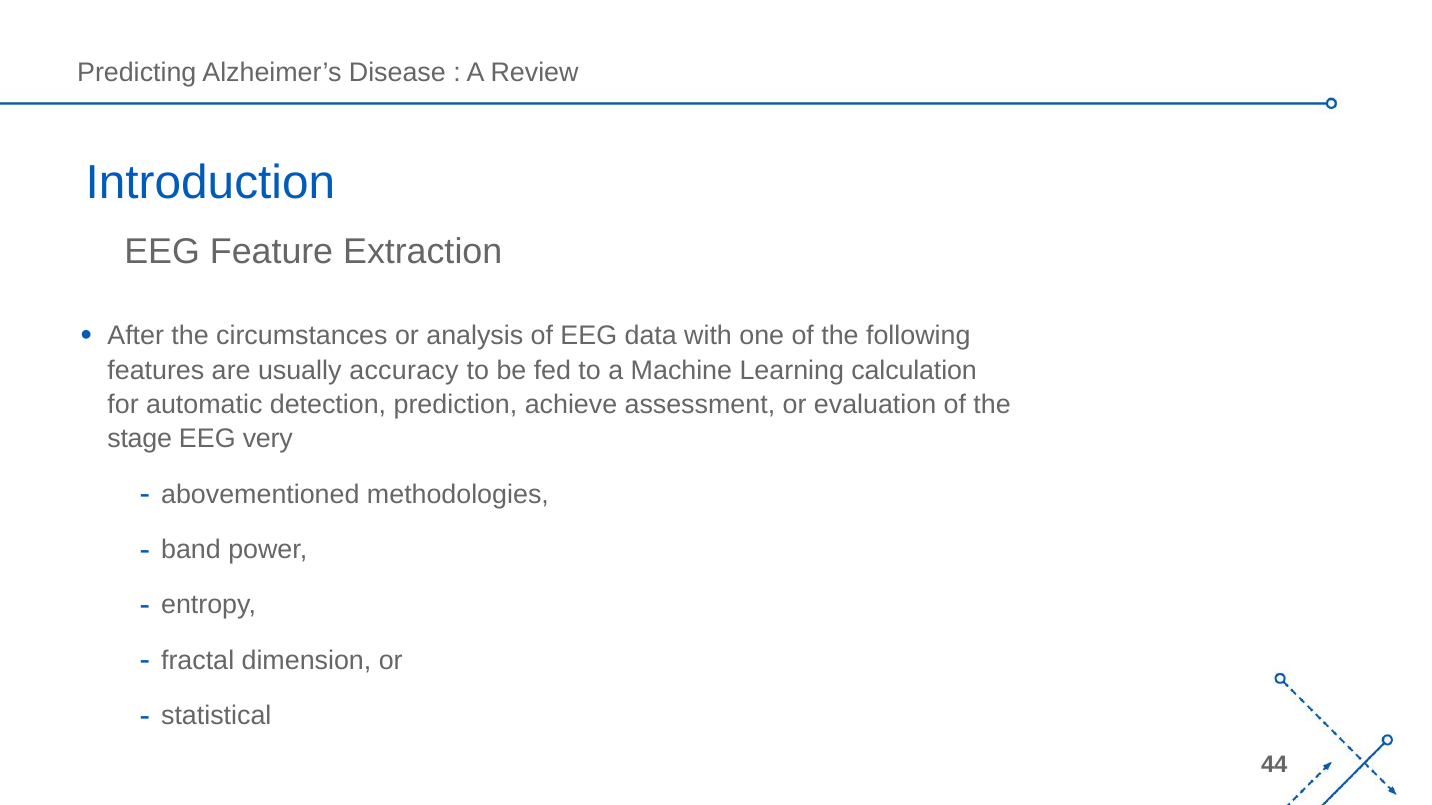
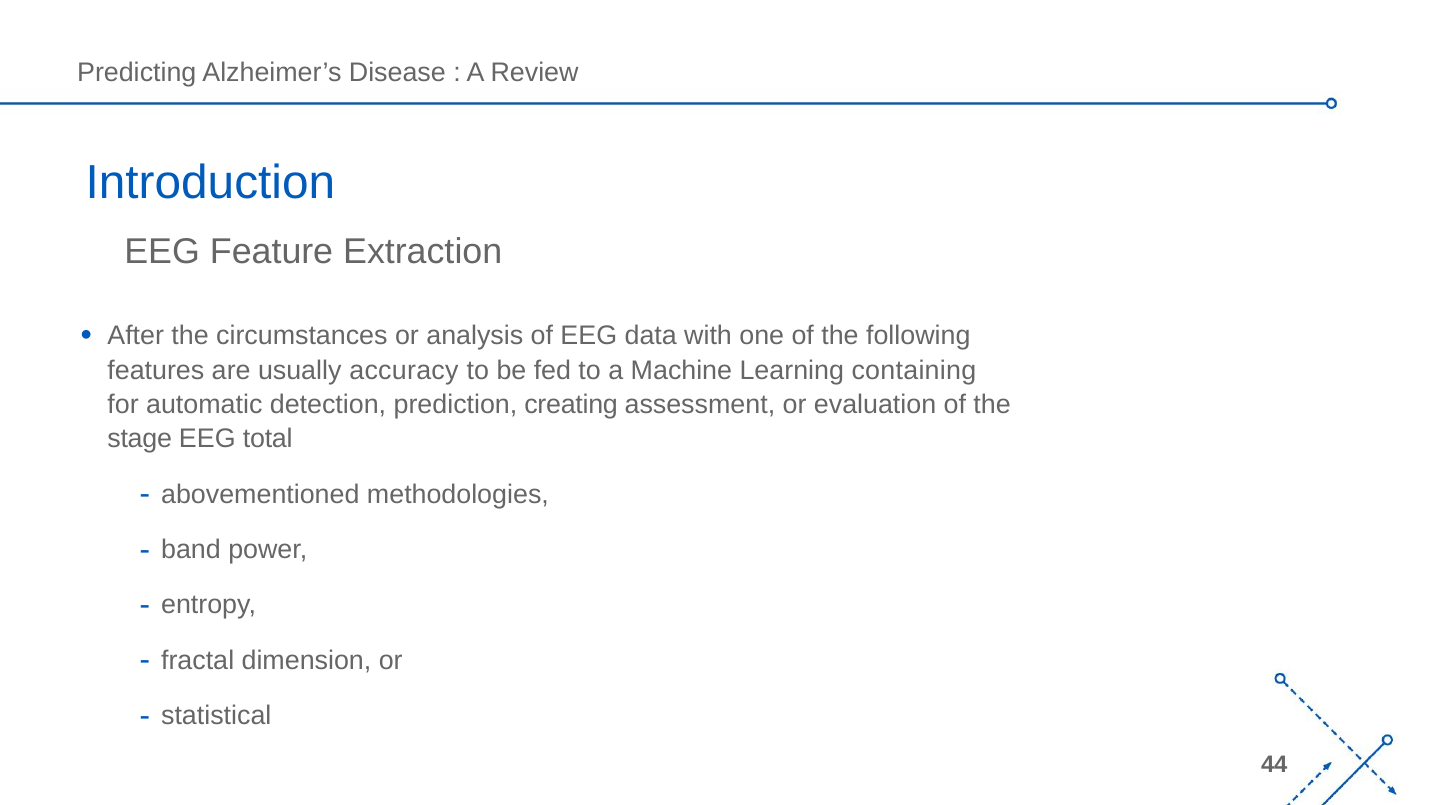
calculation: calculation -> containing
achieve: achieve -> creating
very: very -> total
